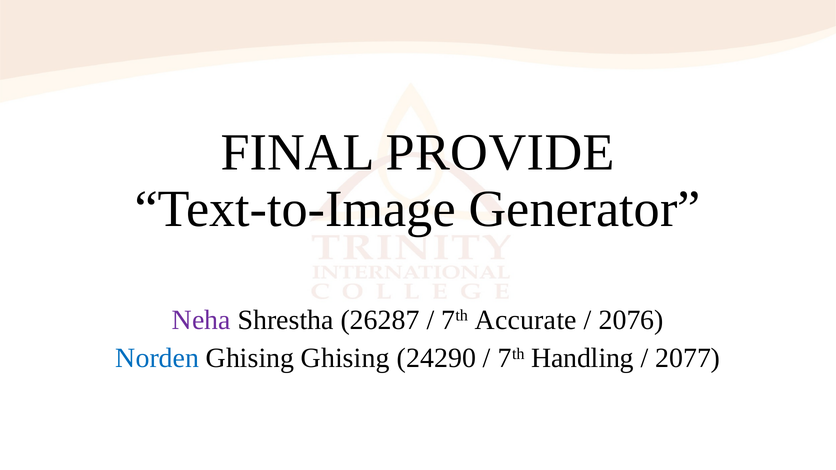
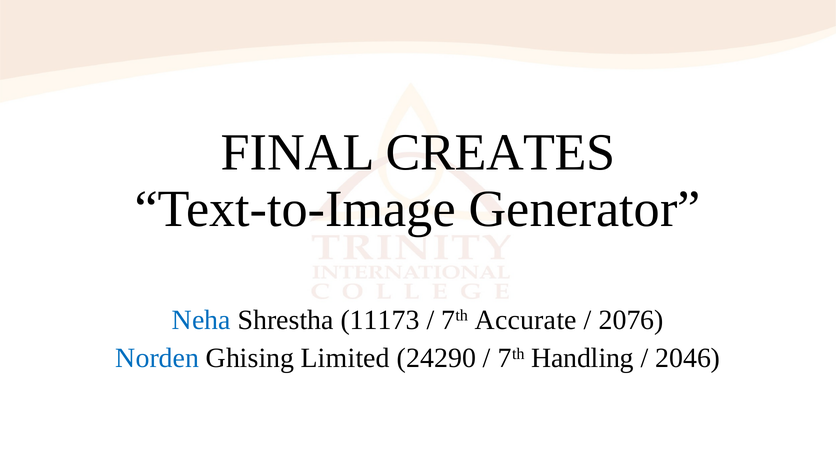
PROVIDE: PROVIDE -> CREATES
Neha colour: purple -> blue
26287: 26287 -> 11173
Ghising Ghising: Ghising -> Limited
2077: 2077 -> 2046
